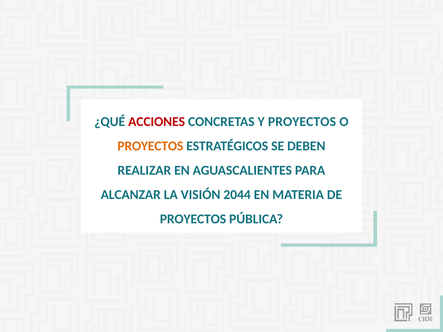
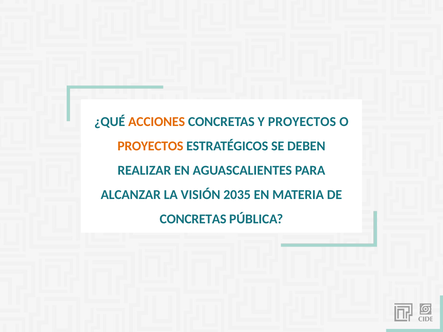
ACCIONES colour: red -> orange
2044: 2044 -> 2035
PROYECTOS at (193, 219): PROYECTOS -> CONCRETAS
